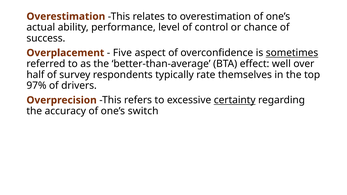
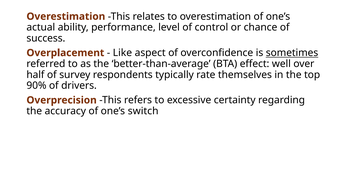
Five: Five -> Like
97%: 97% -> 90%
certainty underline: present -> none
